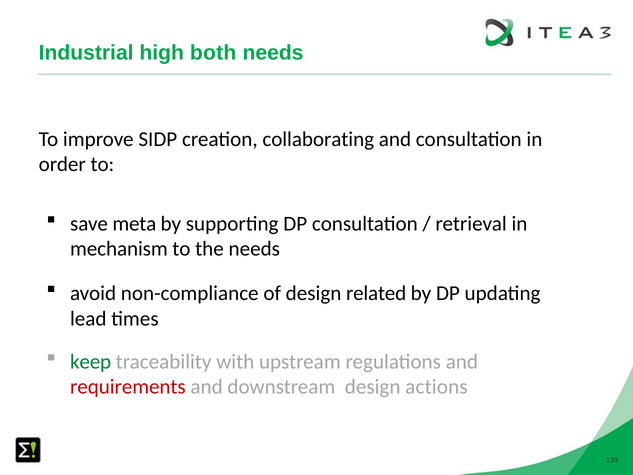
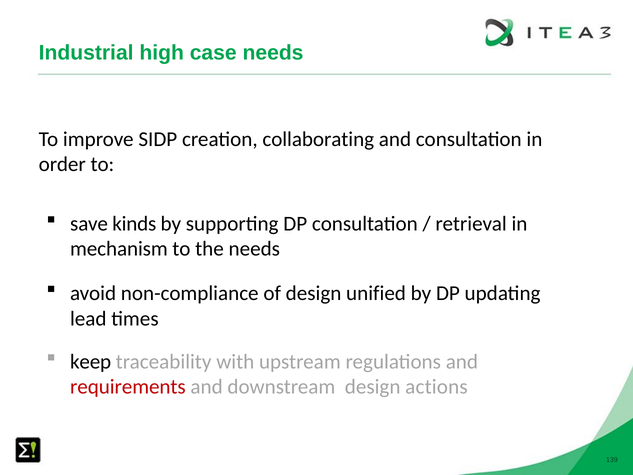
both: both -> case
meta: meta -> kinds
related: related -> unified
keep colour: green -> black
